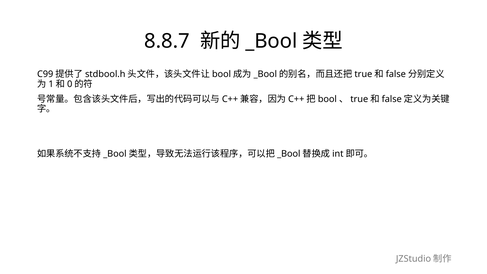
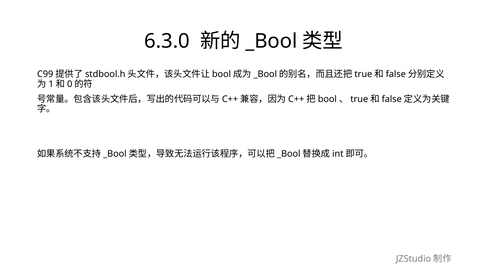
8.8.7: 8.8.7 -> 6.3.0
